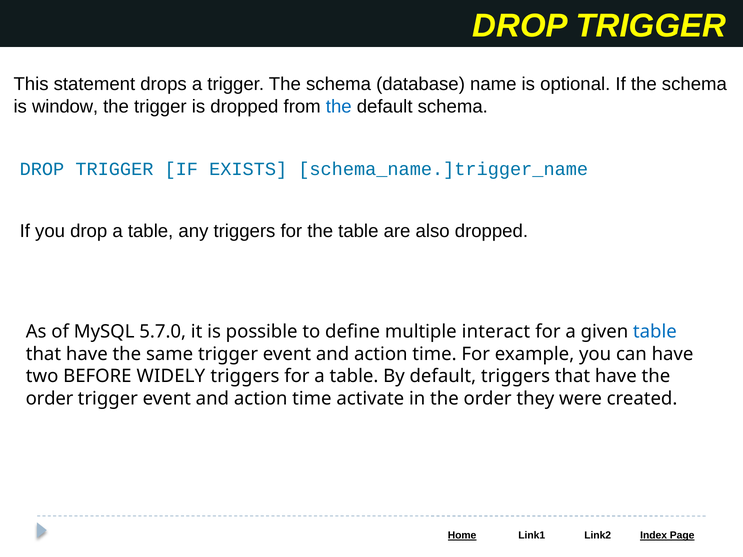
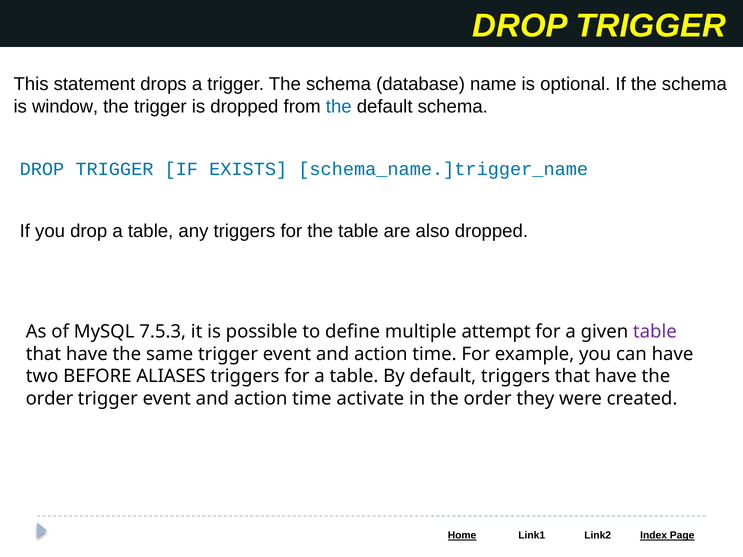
5.7.0: 5.7.0 -> 7.5.3
interact: interact -> attempt
table at (655, 332) colour: blue -> purple
WIDELY: WIDELY -> ALIASES
